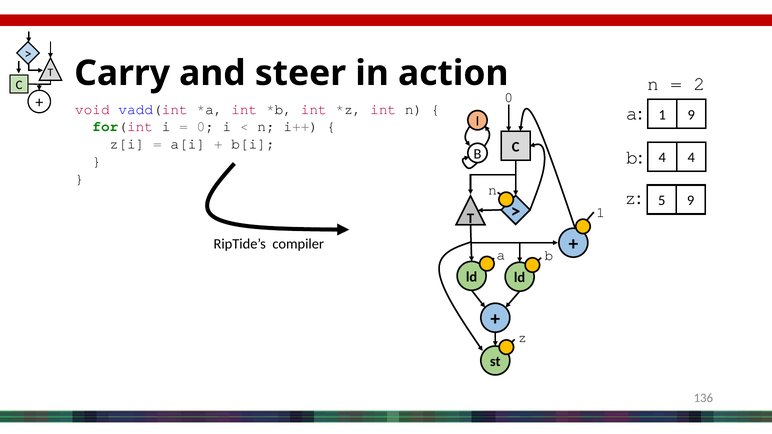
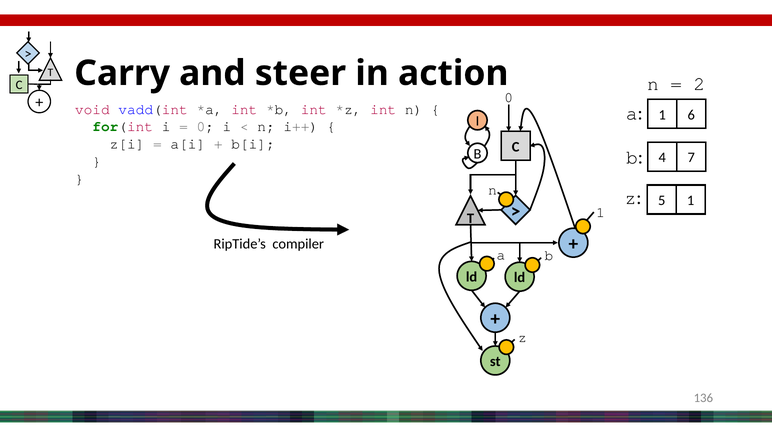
1 9: 9 -> 6
4 4: 4 -> 7
5 9: 9 -> 1
